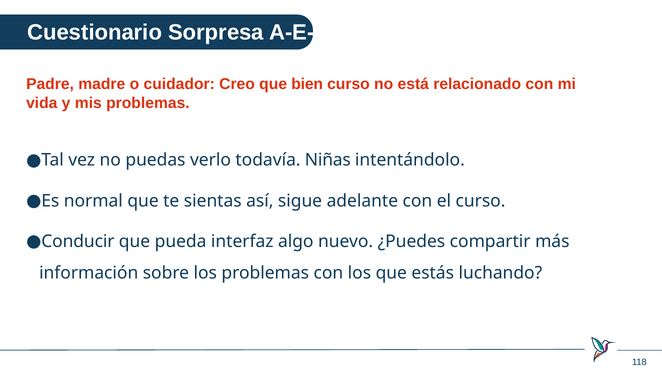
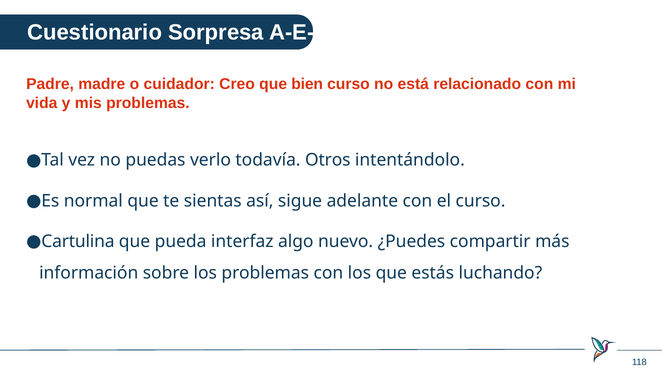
Niñas: Niñas -> Otros
Conducir: Conducir -> Cartulina
